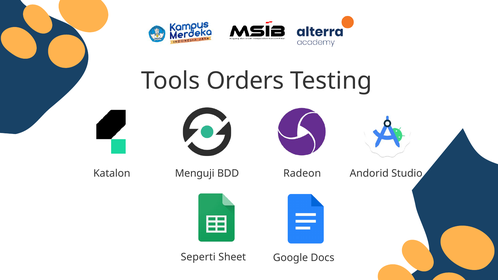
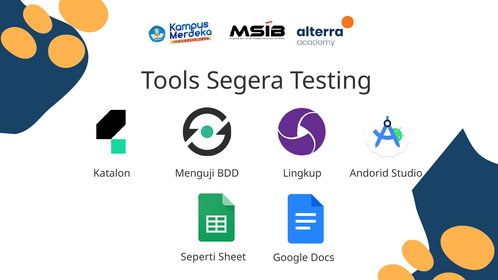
Orders: Orders -> Segera
Radeon: Radeon -> Lingkup
